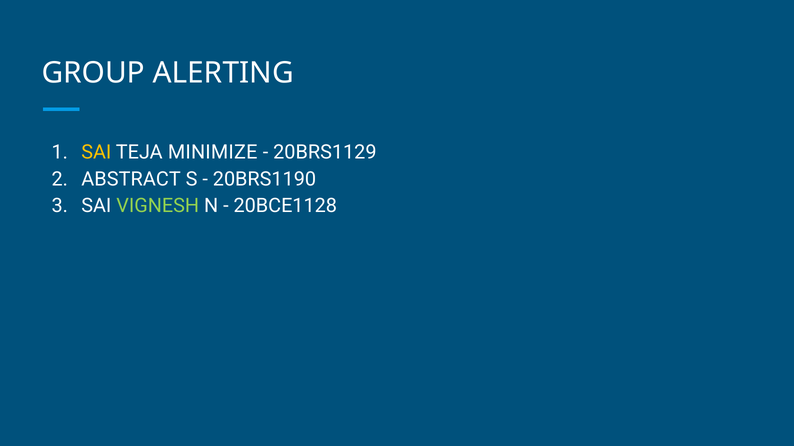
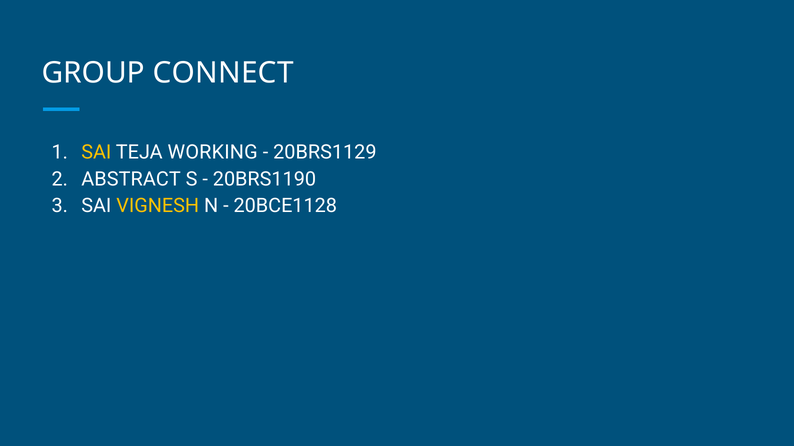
ALERTING: ALERTING -> CONNECT
MINIMIZE: MINIMIZE -> WORKING
VIGNESH colour: light green -> yellow
